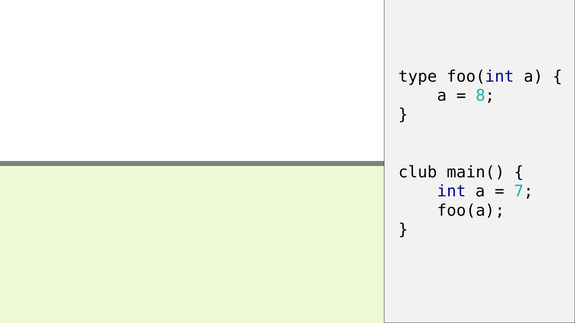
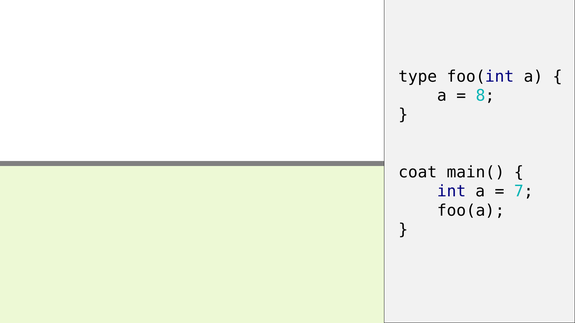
club: club -> coat
